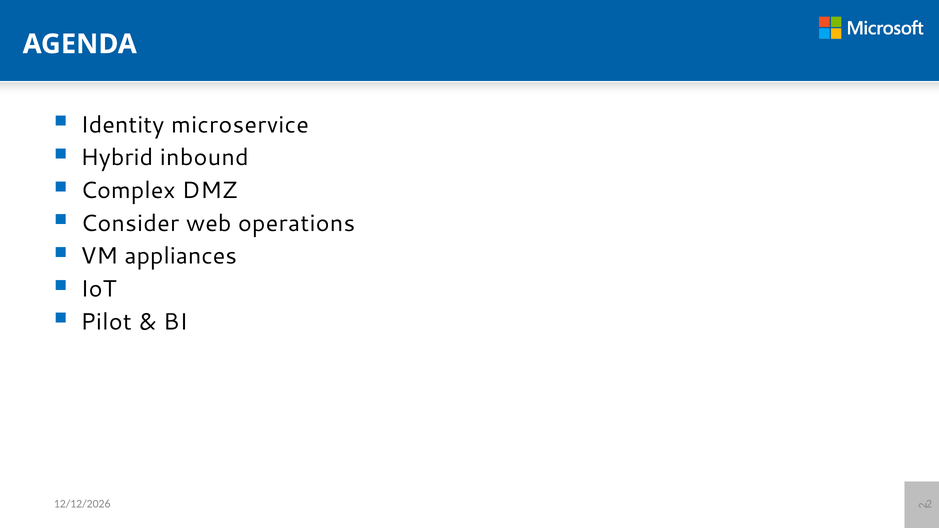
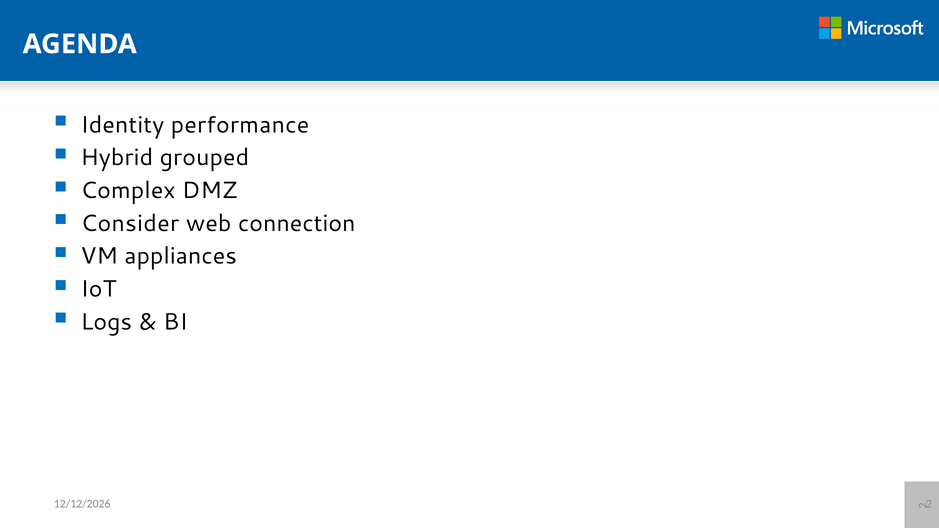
microservice: microservice -> performance
inbound: inbound -> grouped
operations: operations -> connection
Pilot: Pilot -> Logs
